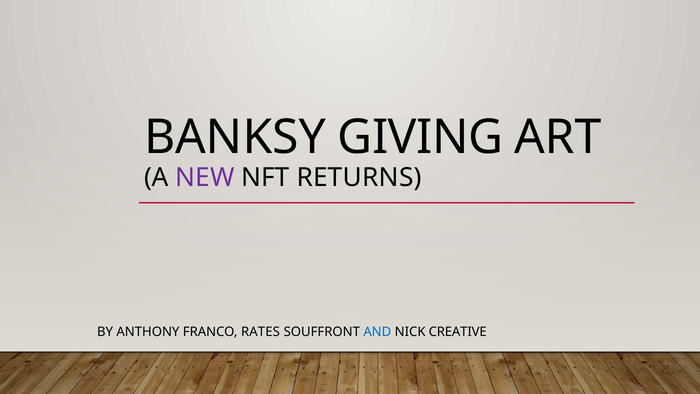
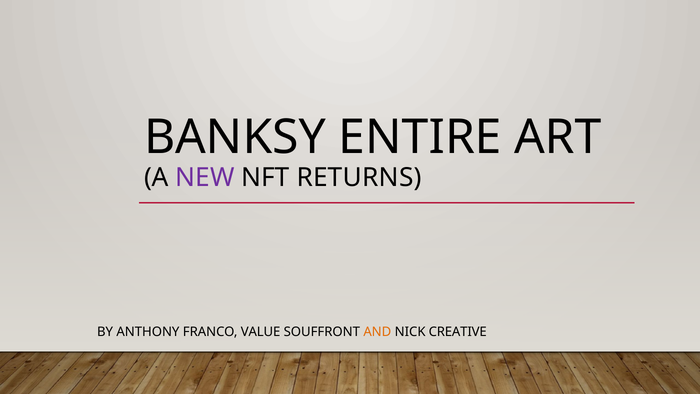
GIVING: GIVING -> ENTIRE
RATES: RATES -> VALUE
AND colour: blue -> orange
